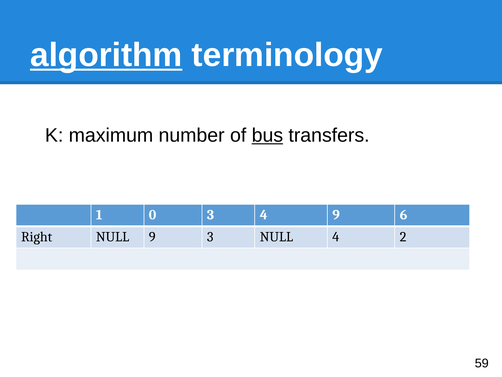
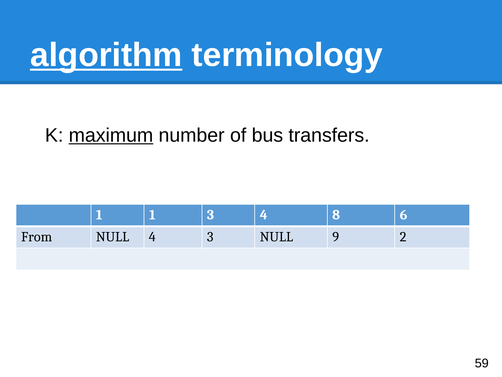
maximum underline: none -> present
bus underline: present -> none
1 0: 0 -> 1
4 9: 9 -> 8
Right: Right -> From
NULL 9: 9 -> 4
NULL 4: 4 -> 9
